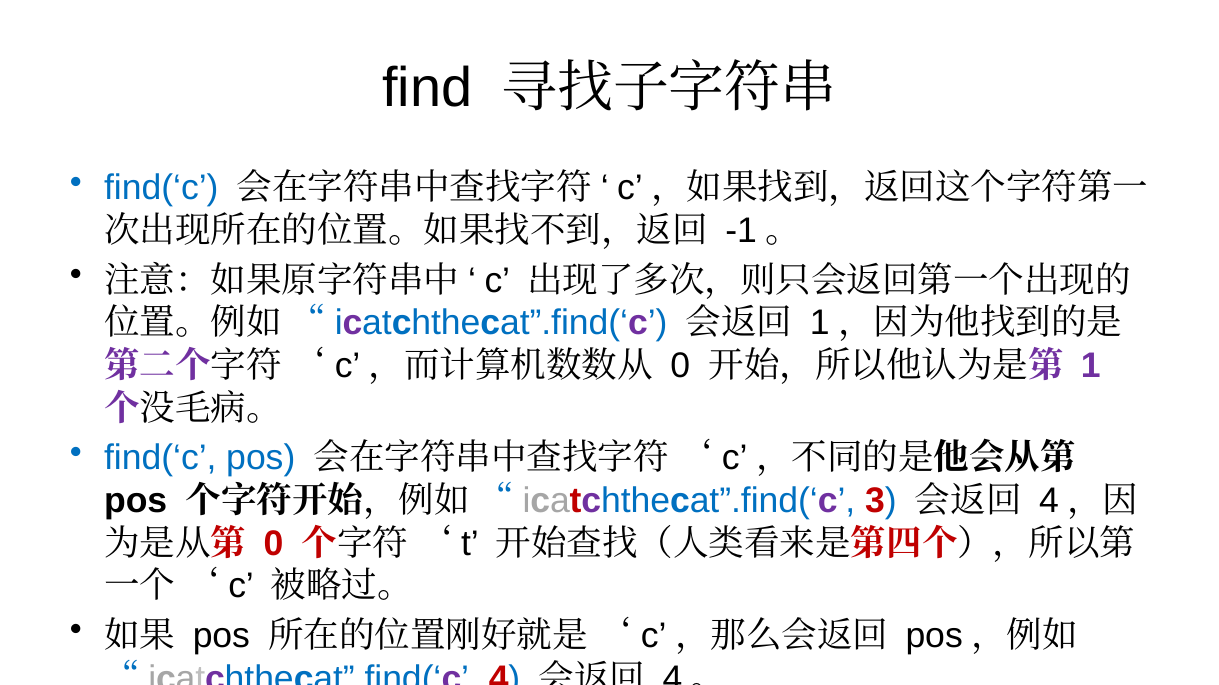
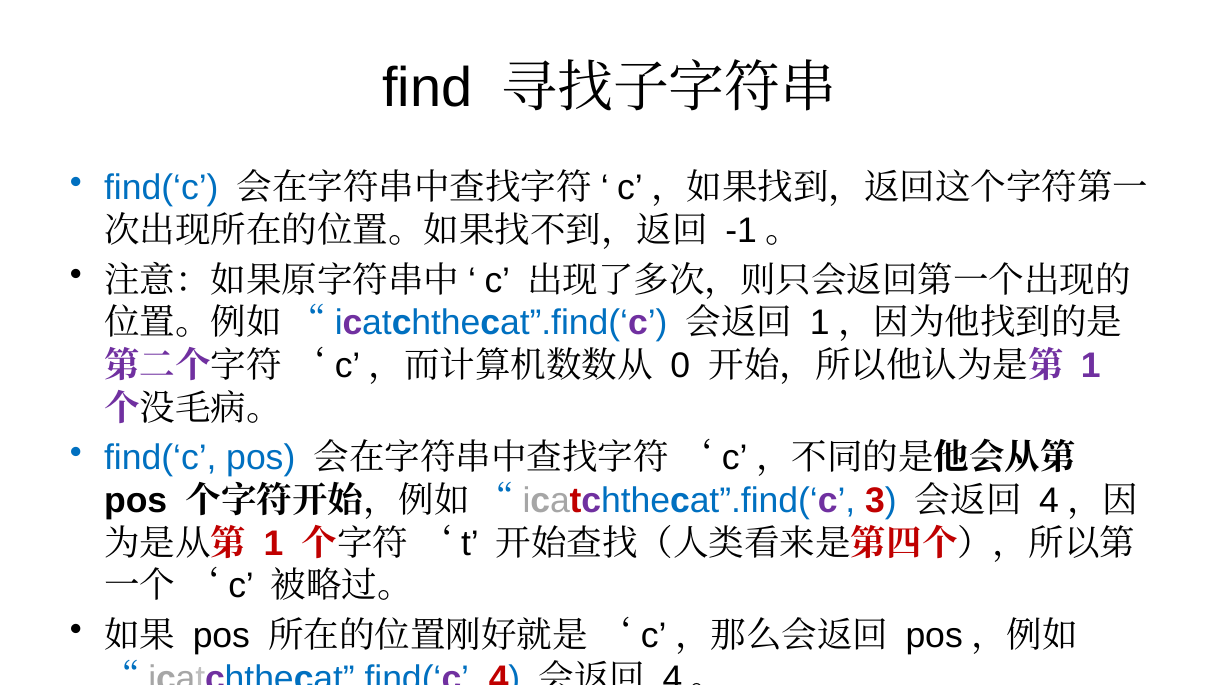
0 at (274, 544): 0 -> 1
